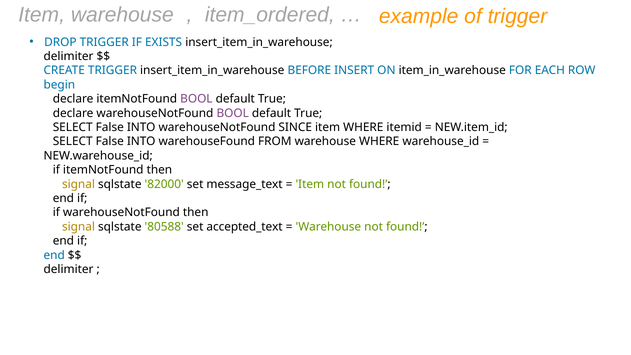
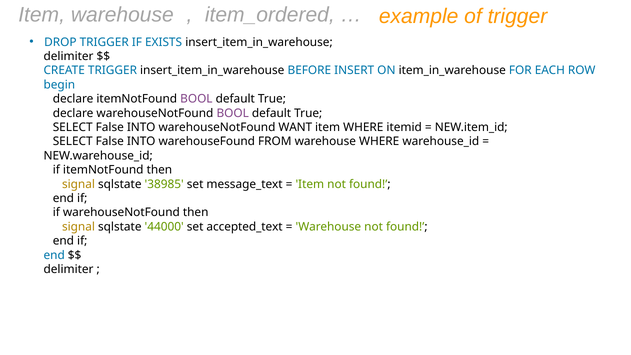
SINCE: SINCE -> WANT
82000: 82000 -> 38985
80588: 80588 -> 44000
